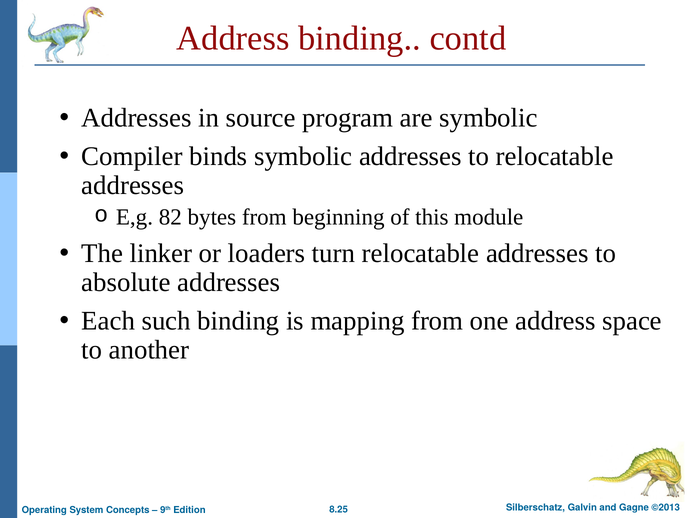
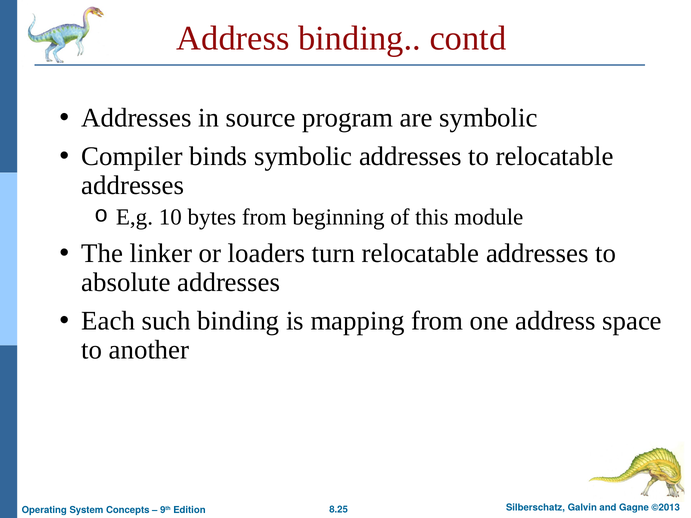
82: 82 -> 10
